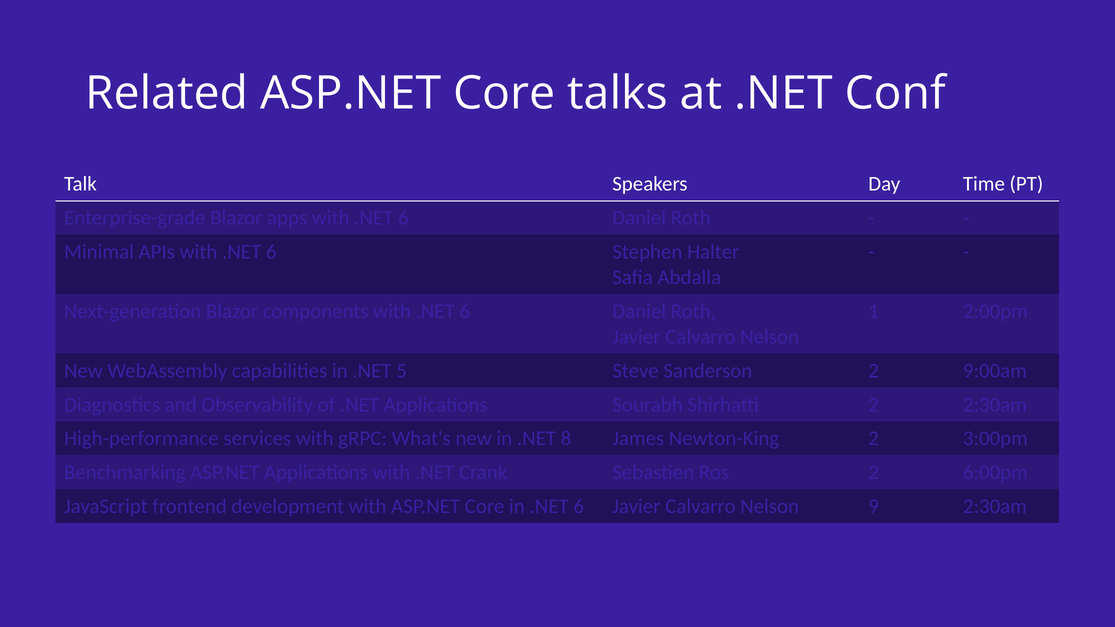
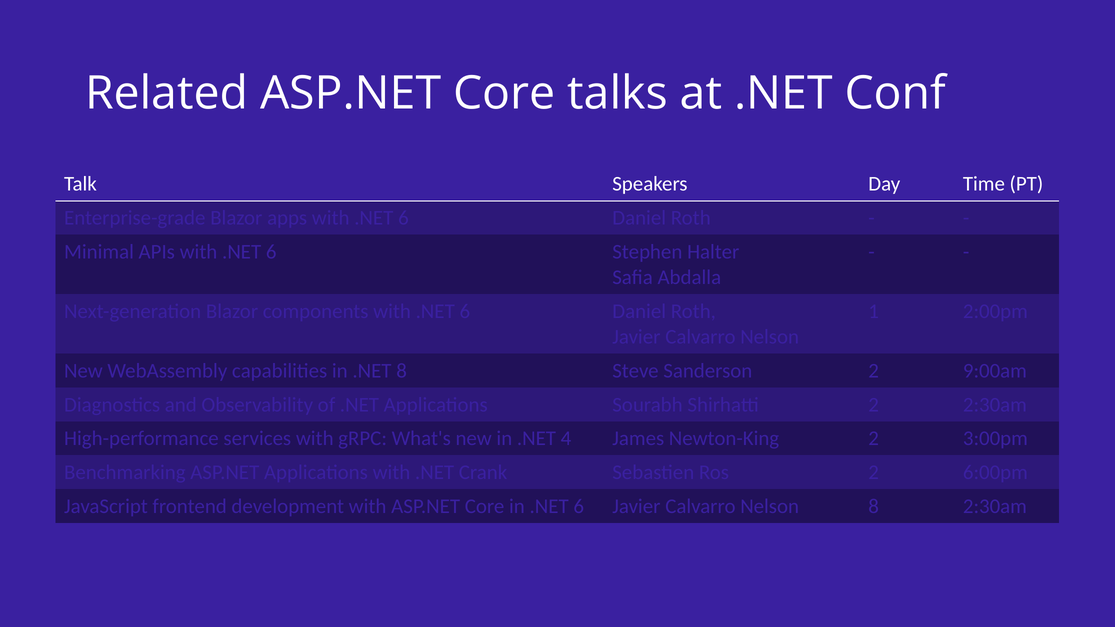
.NET 5: 5 -> 8
8: 8 -> 4
Nelson 9: 9 -> 8
